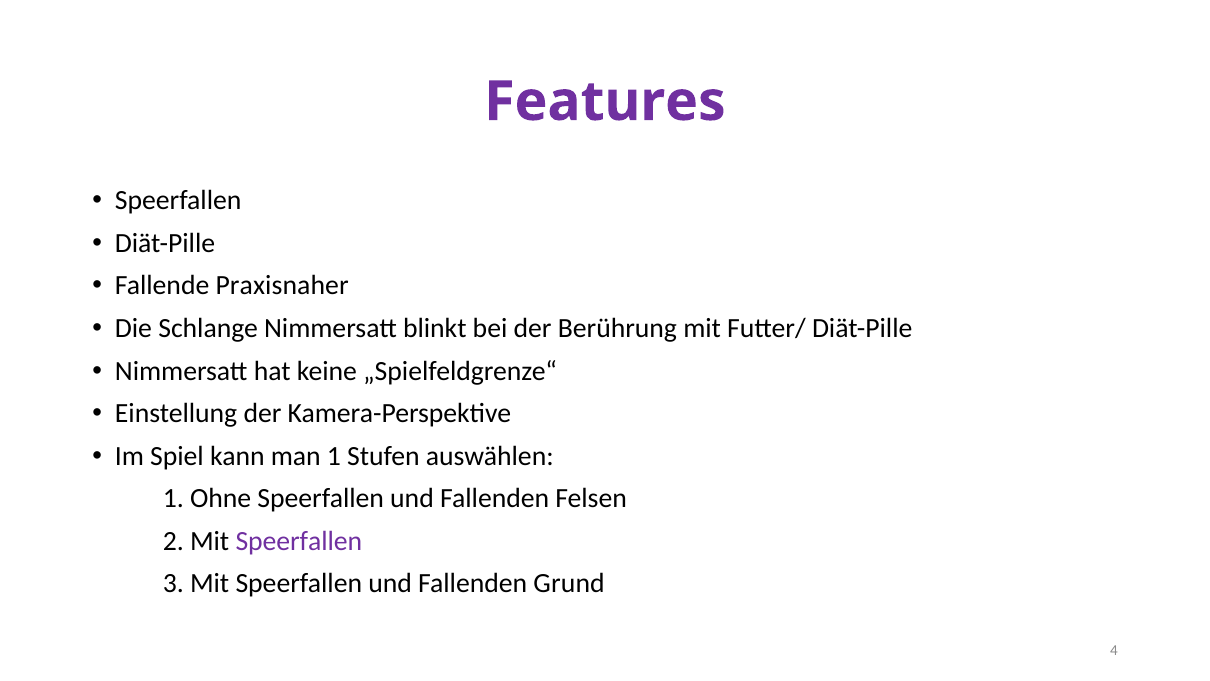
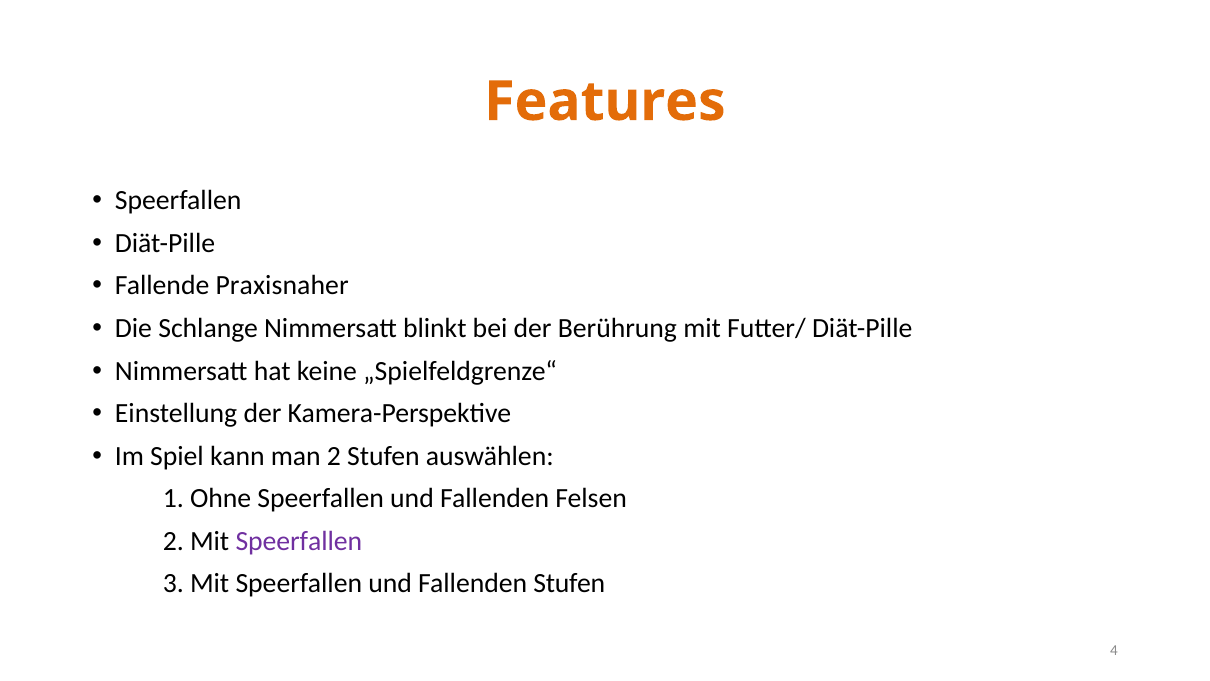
Features colour: purple -> orange
man 1: 1 -> 2
Fallenden Grund: Grund -> Stufen
